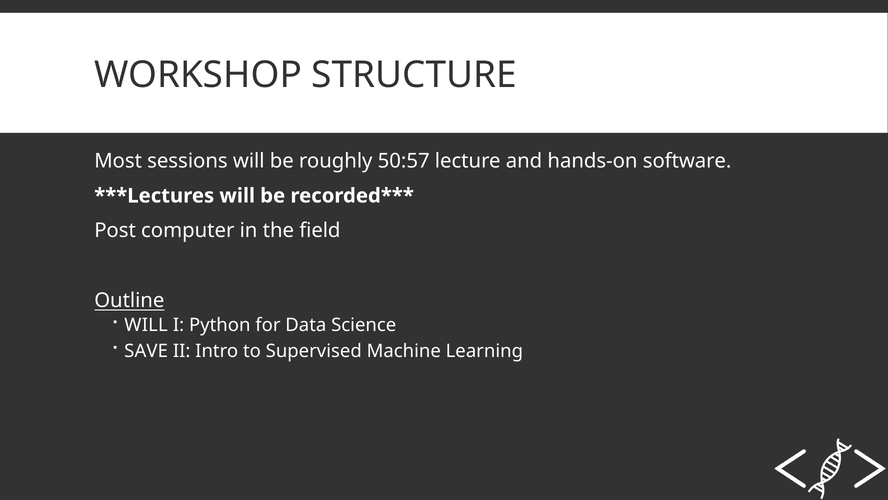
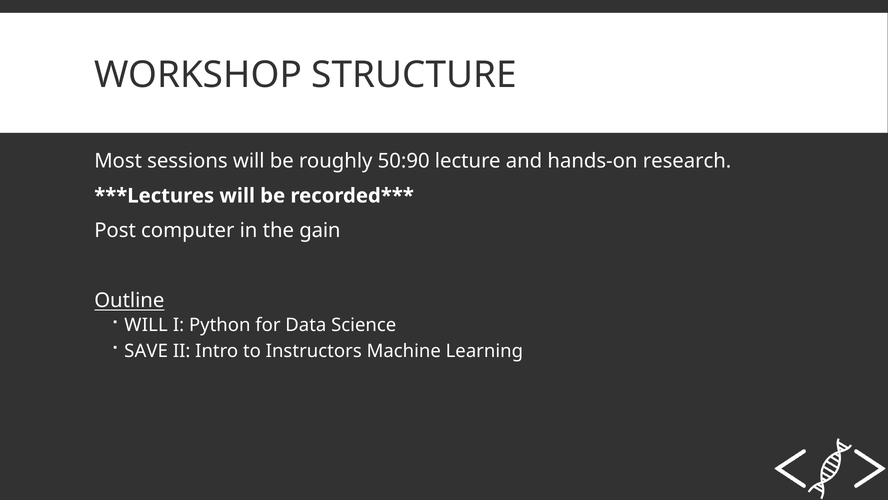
50:57: 50:57 -> 50:90
software: software -> research
field: field -> gain
Supervised: Supervised -> Instructors
